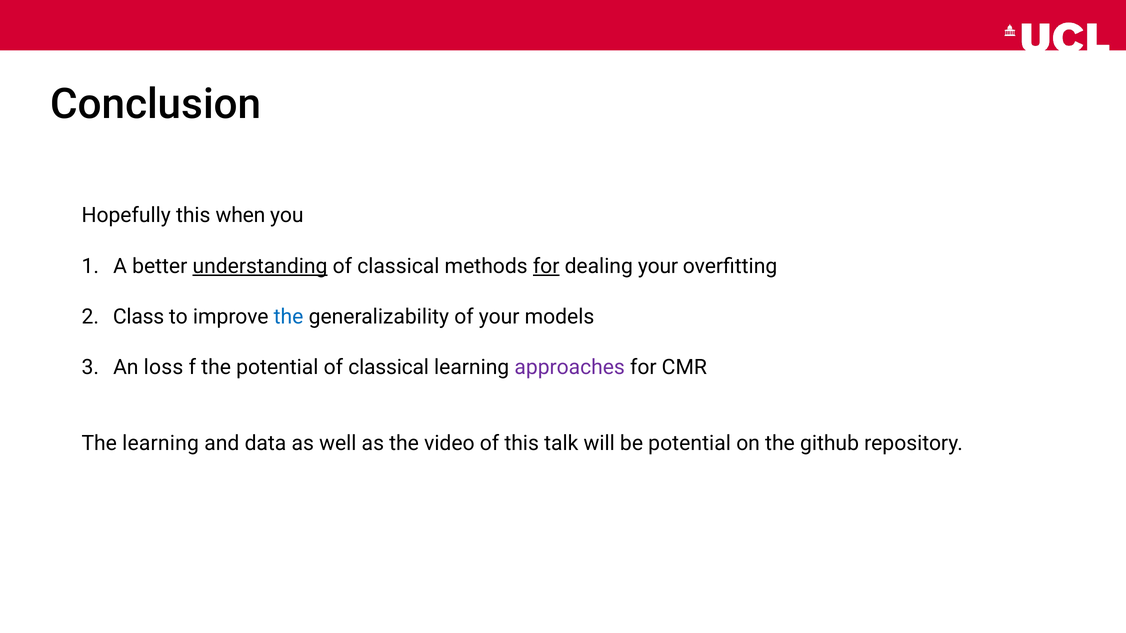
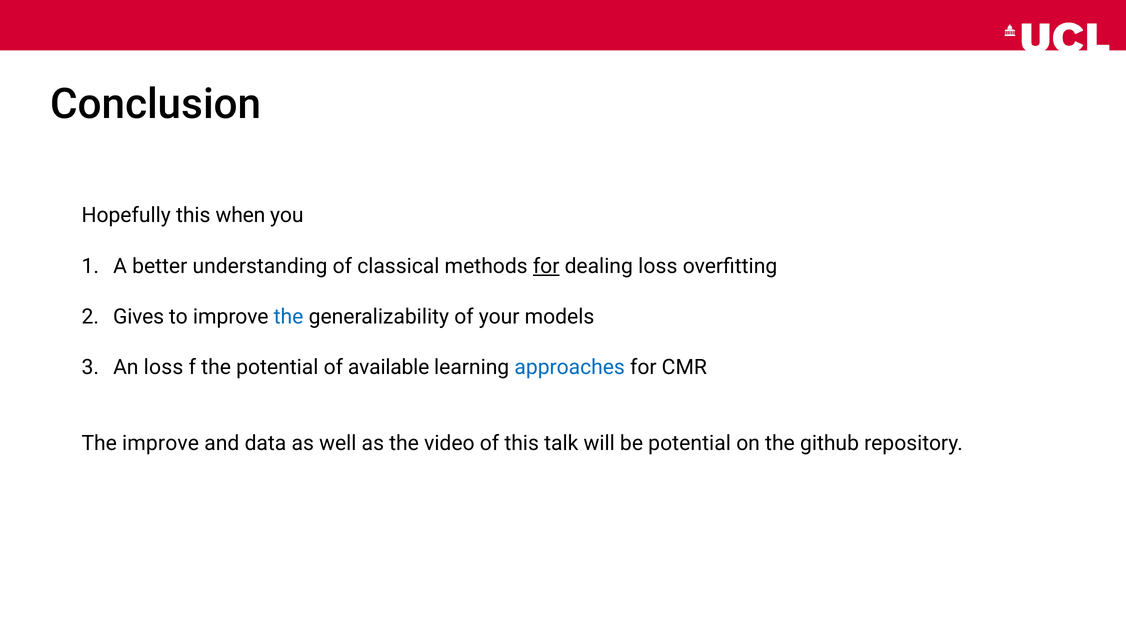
understanding underline: present -> none
dealing your: your -> loss
Class: Class -> Gives
potential of classical: classical -> available
approaches colour: purple -> blue
The learning: learning -> improve
